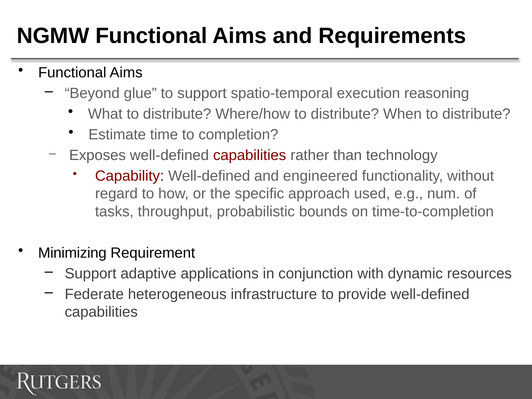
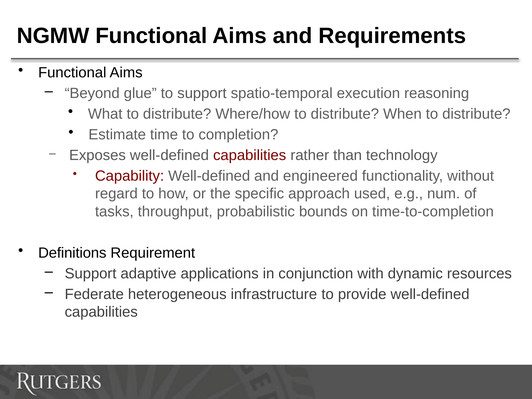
Minimizing: Minimizing -> Definitions
